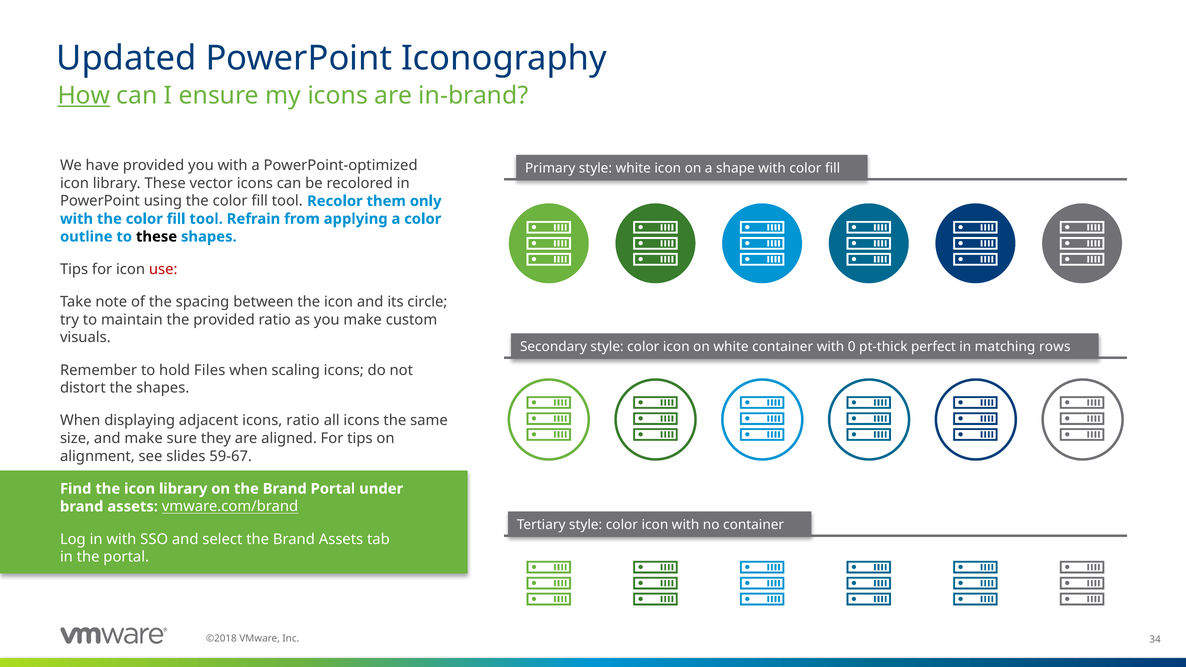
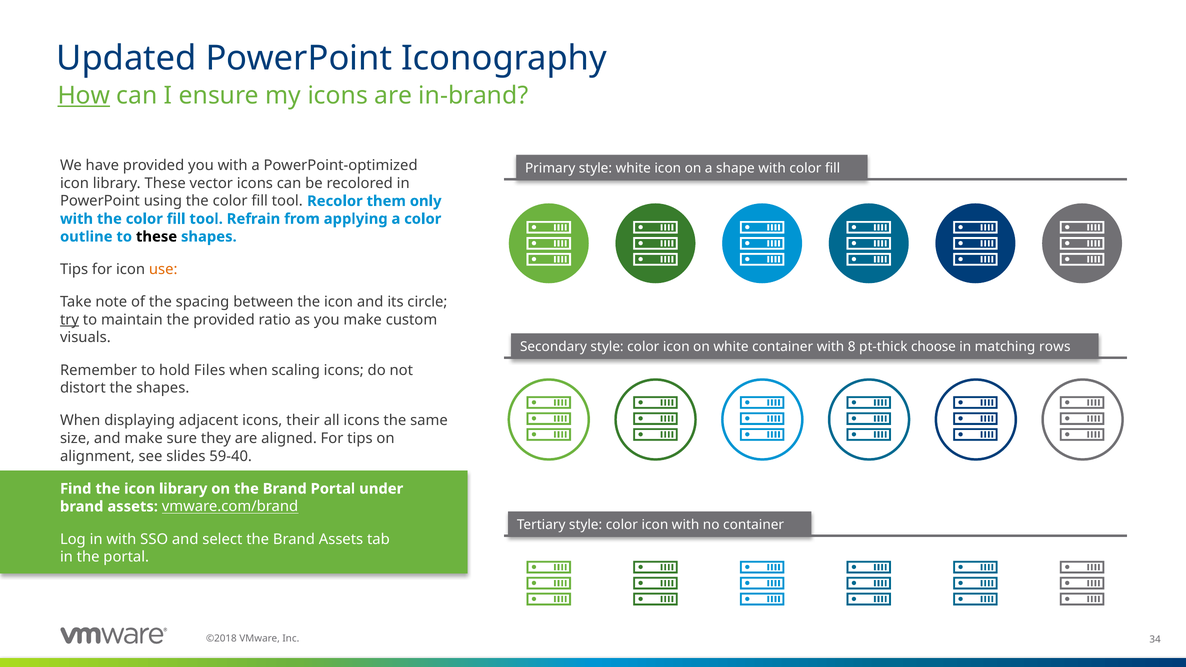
use colour: red -> orange
try underline: none -> present
0: 0 -> 8
perfect: perfect -> choose
icons ratio: ratio -> their
59-67: 59-67 -> 59-40
